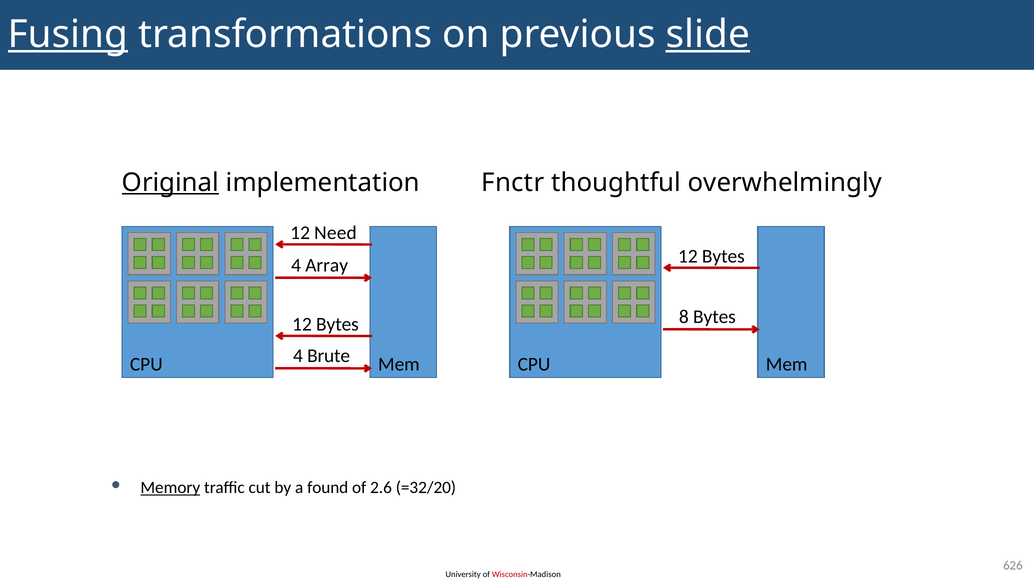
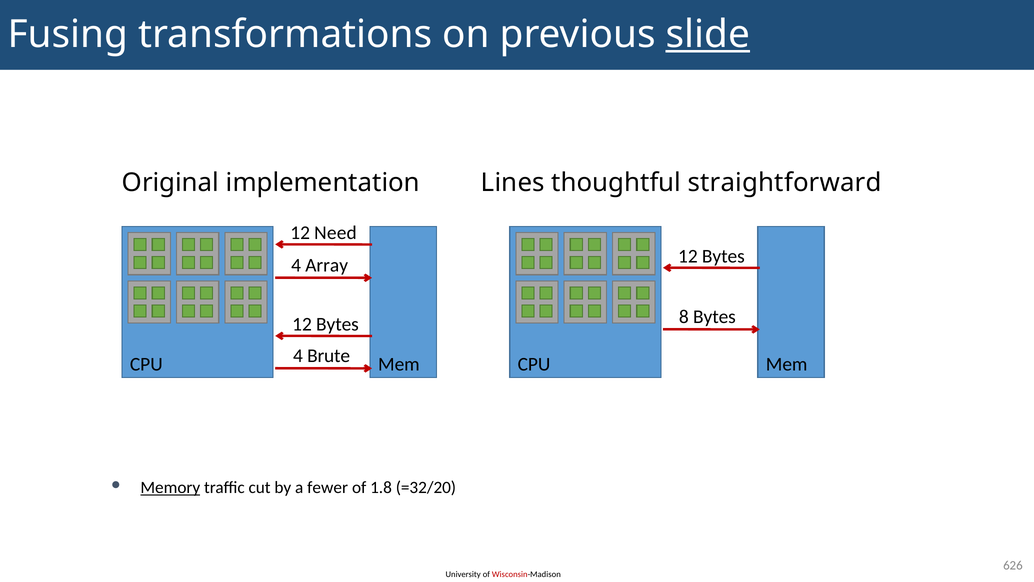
Fusing underline: present -> none
Original underline: present -> none
Fnctr: Fnctr -> Lines
overwhelmingly: overwhelmingly -> straightforward
found: found -> fewer
2.6: 2.6 -> 1.8
